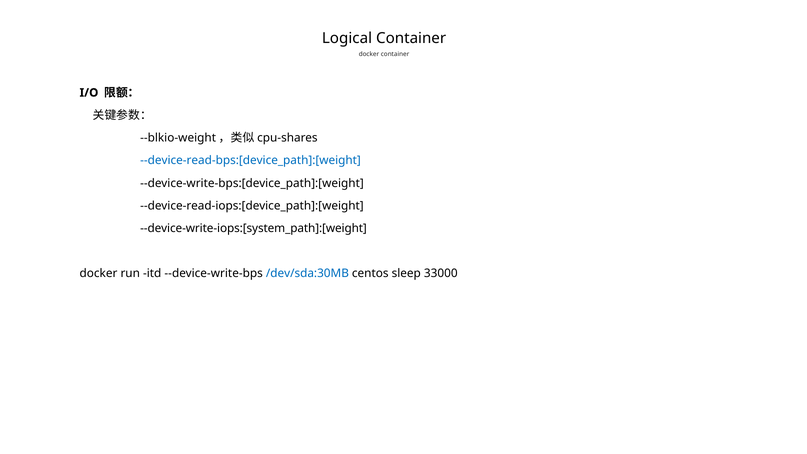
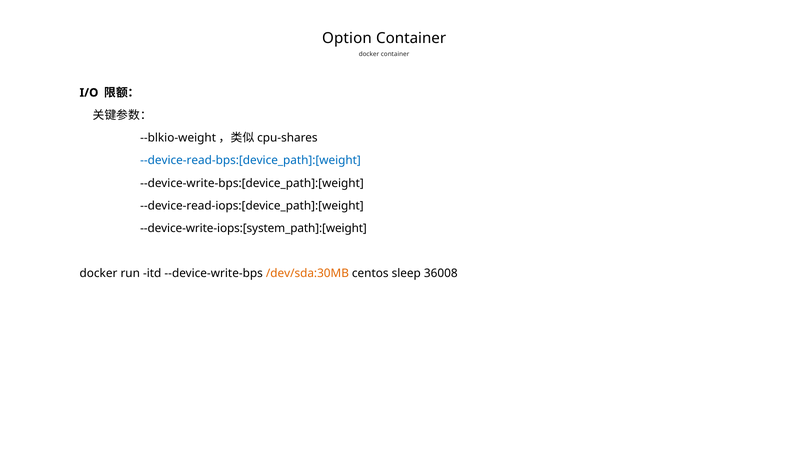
Logical: Logical -> Option
/dev/sda:30MB colour: blue -> orange
33000: 33000 -> 36008
